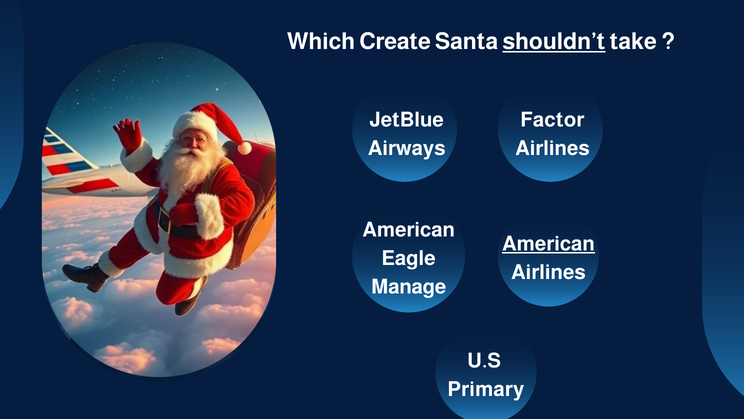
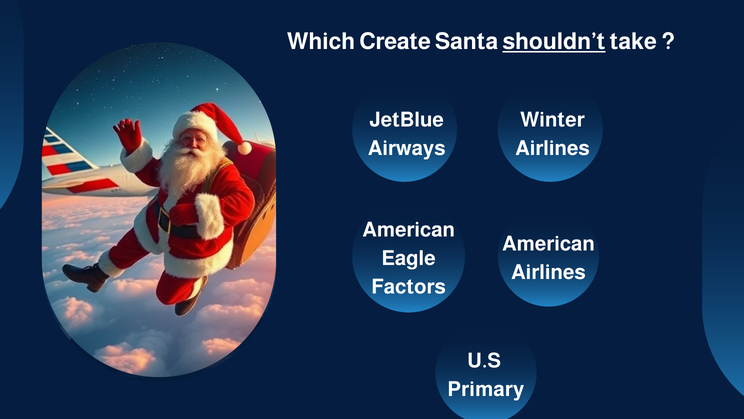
Factor: Factor -> Winter
American at (548, 244) underline: present -> none
Manage: Manage -> Factors
